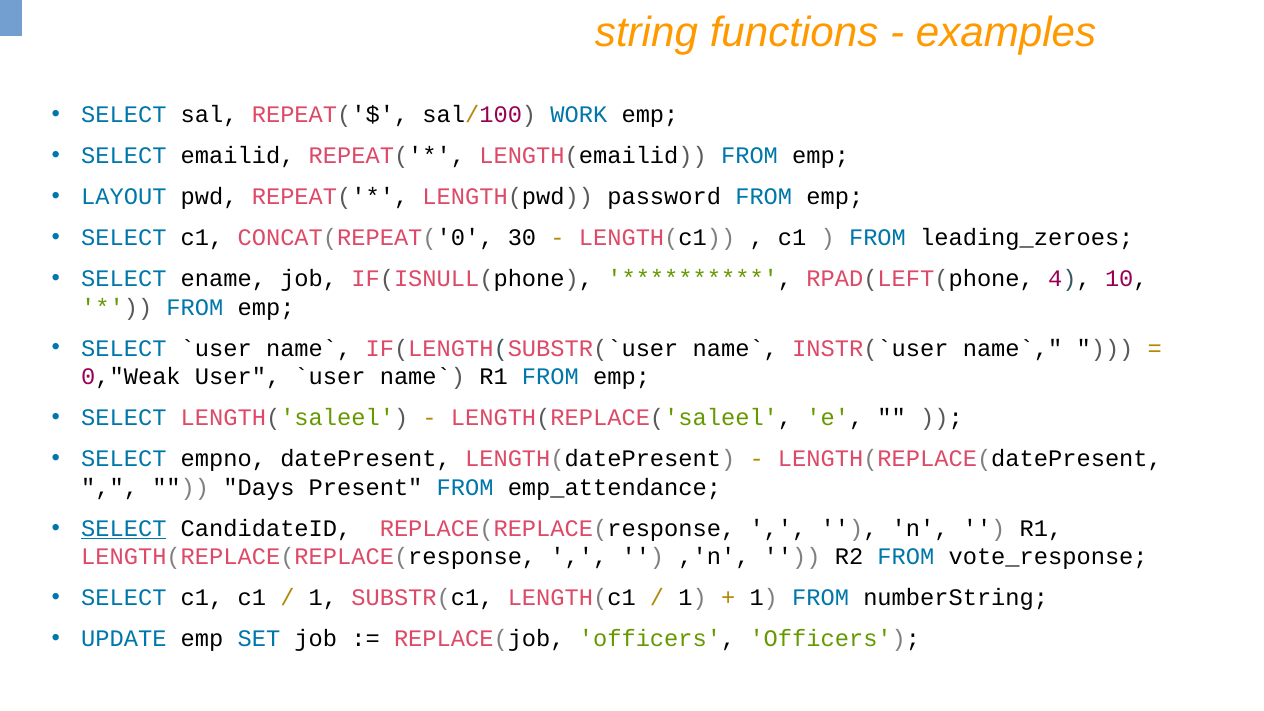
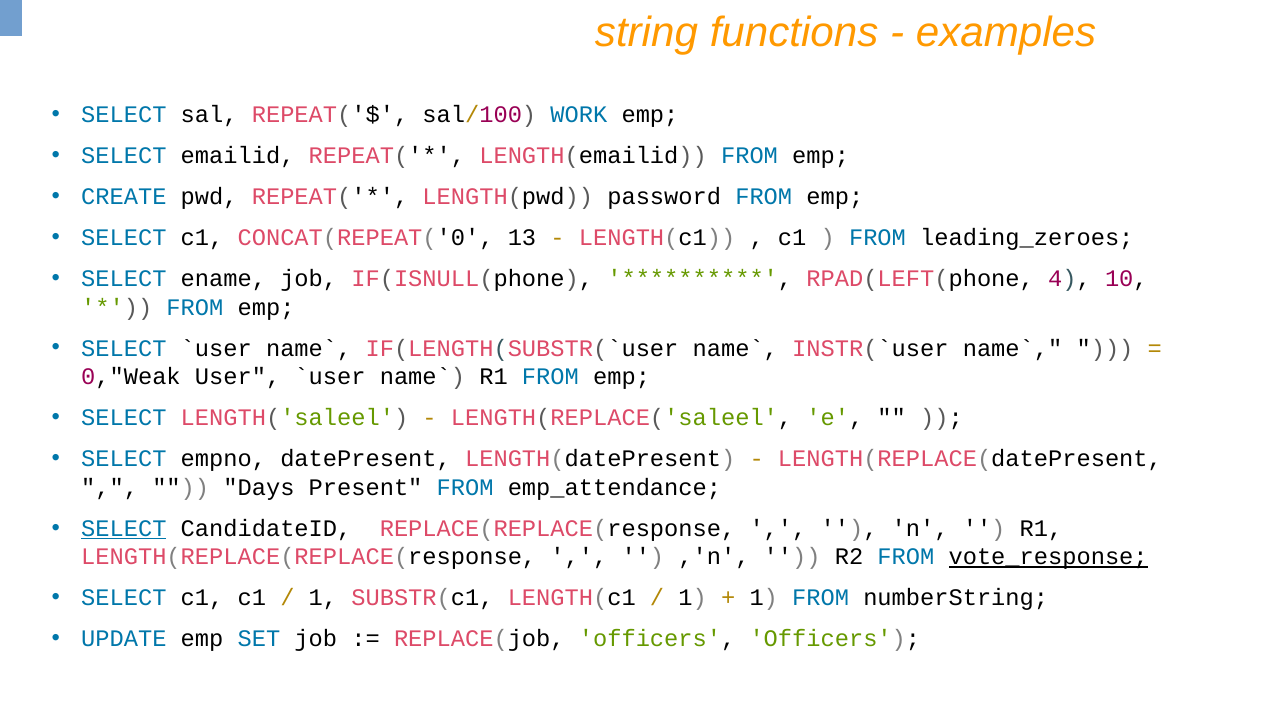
LAYOUT: LAYOUT -> CREATE
30: 30 -> 13
vote_response underline: none -> present
